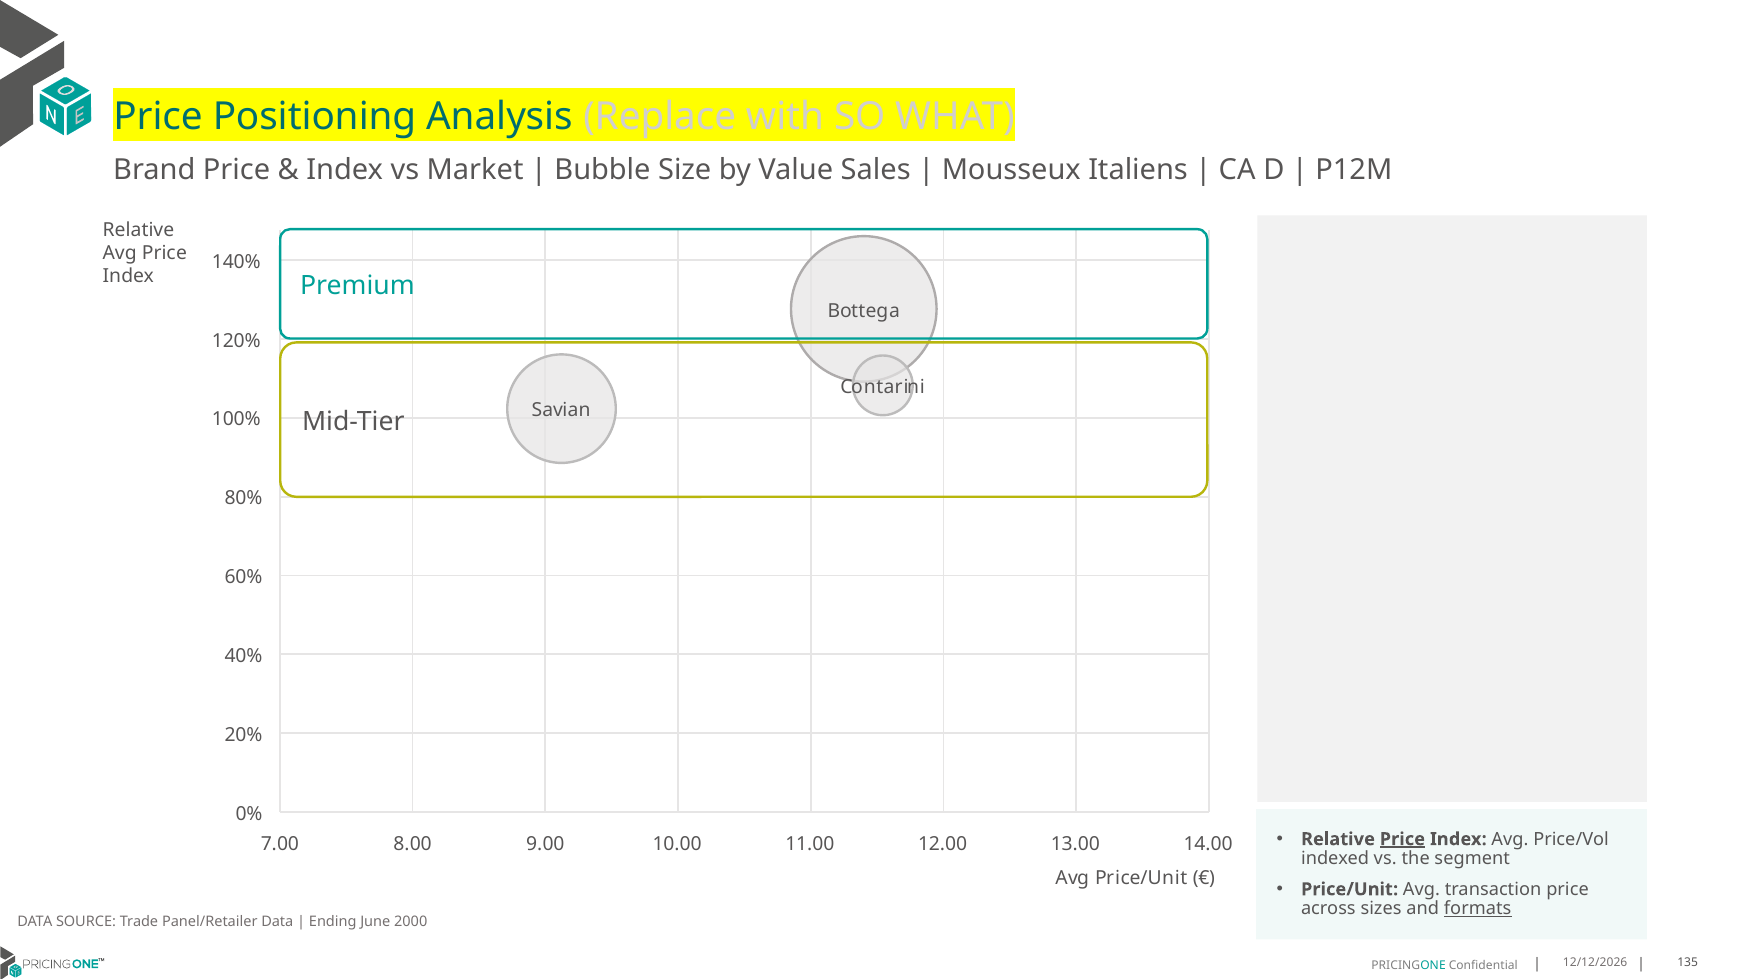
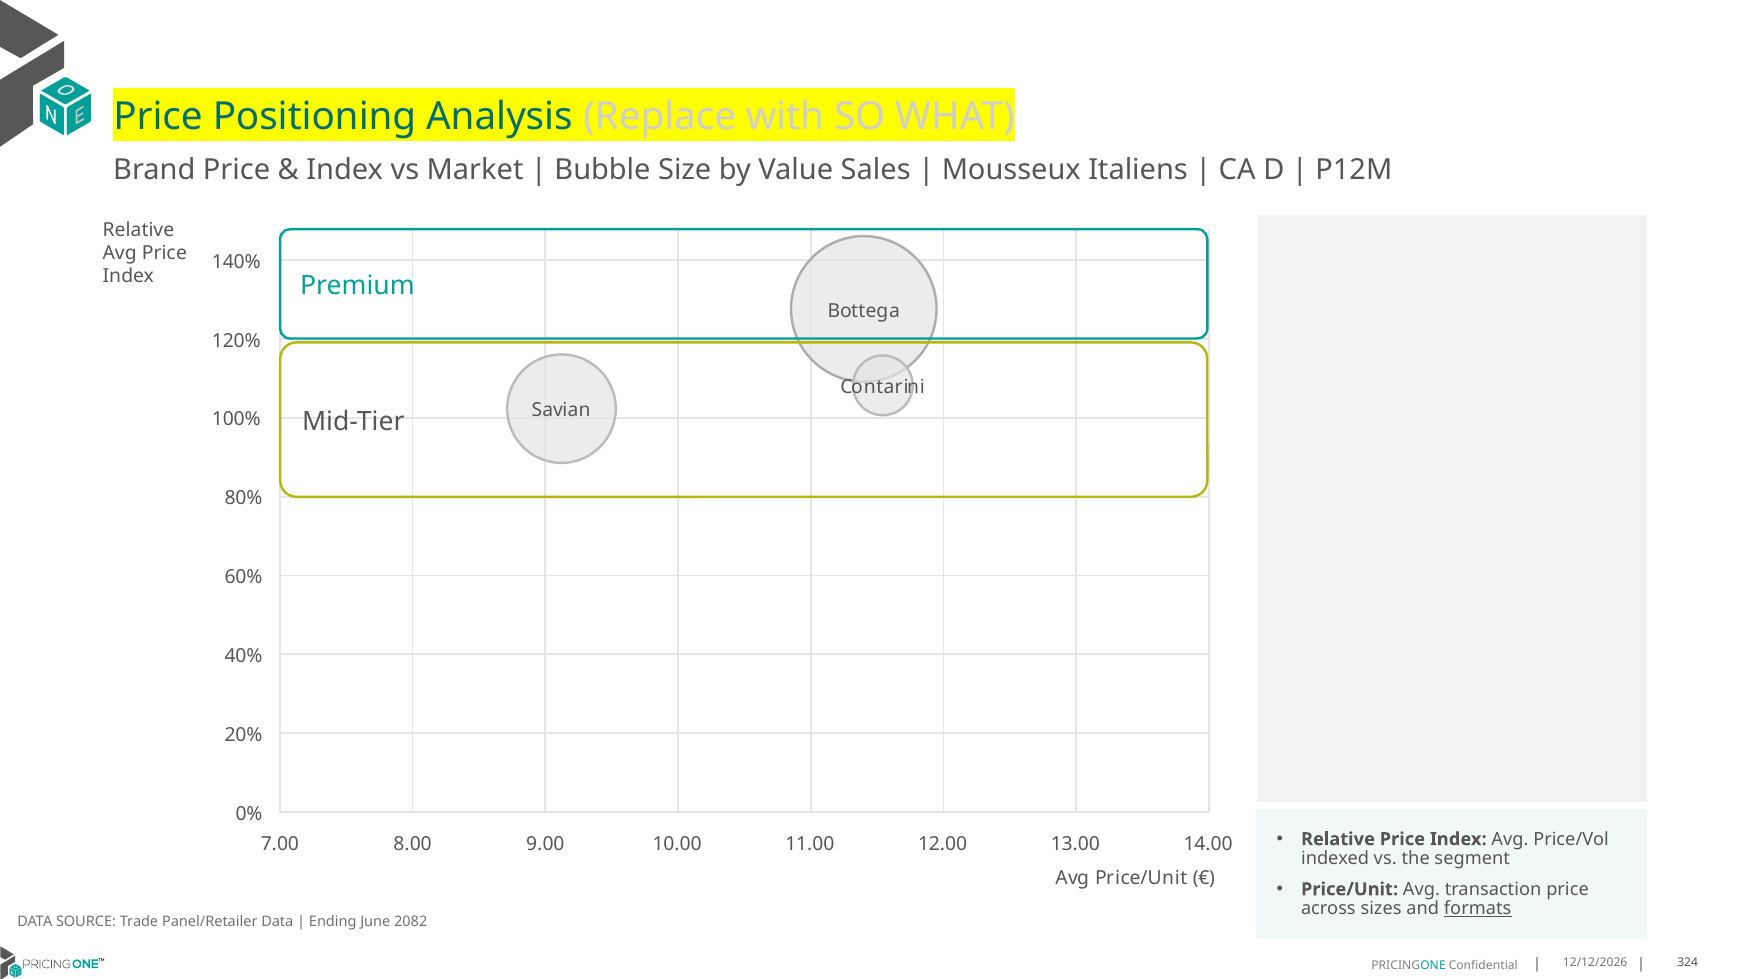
Price at (1402, 839) underline: present -> none
2000: 2000 -> 2082
135: 135 -> 324
